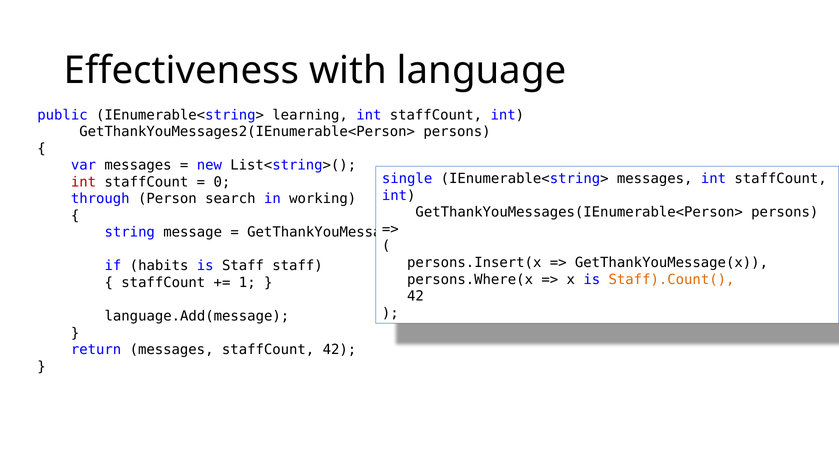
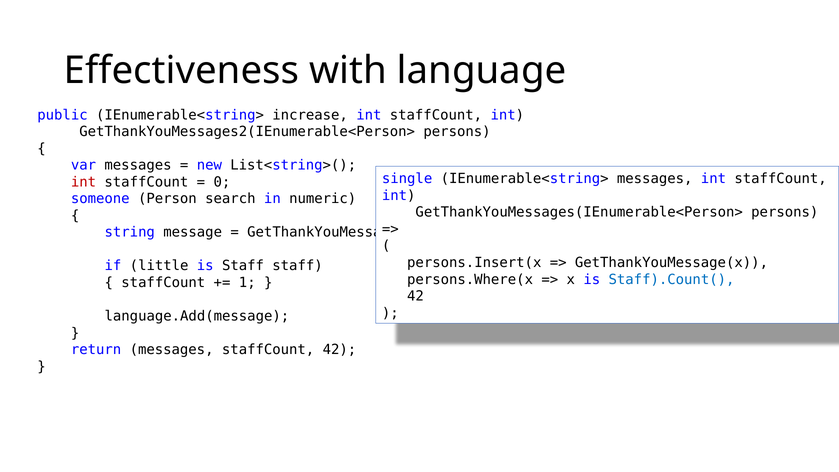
learning: learning -> increase
through: through -> someone
working: working -> numeric
habits: habits -> little
Staff).Count( colour: orange -> blue
